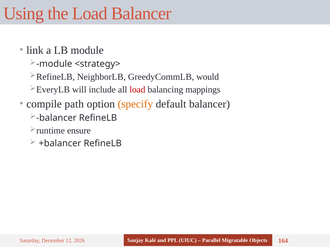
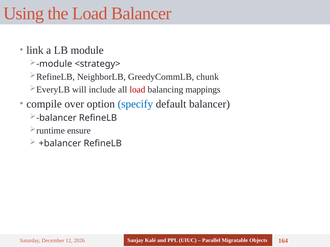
would: would -> chunk
path: path -> over
specify colour: orange -> blue
